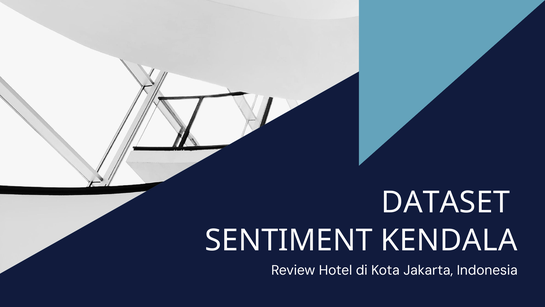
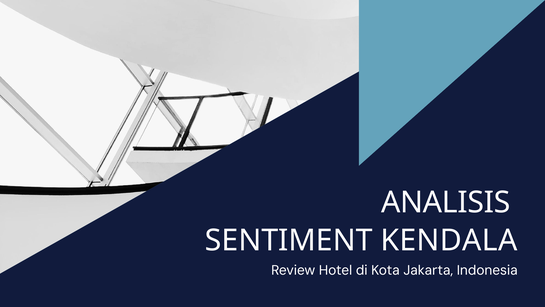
DATASET: DATASET -> ANALISIS
